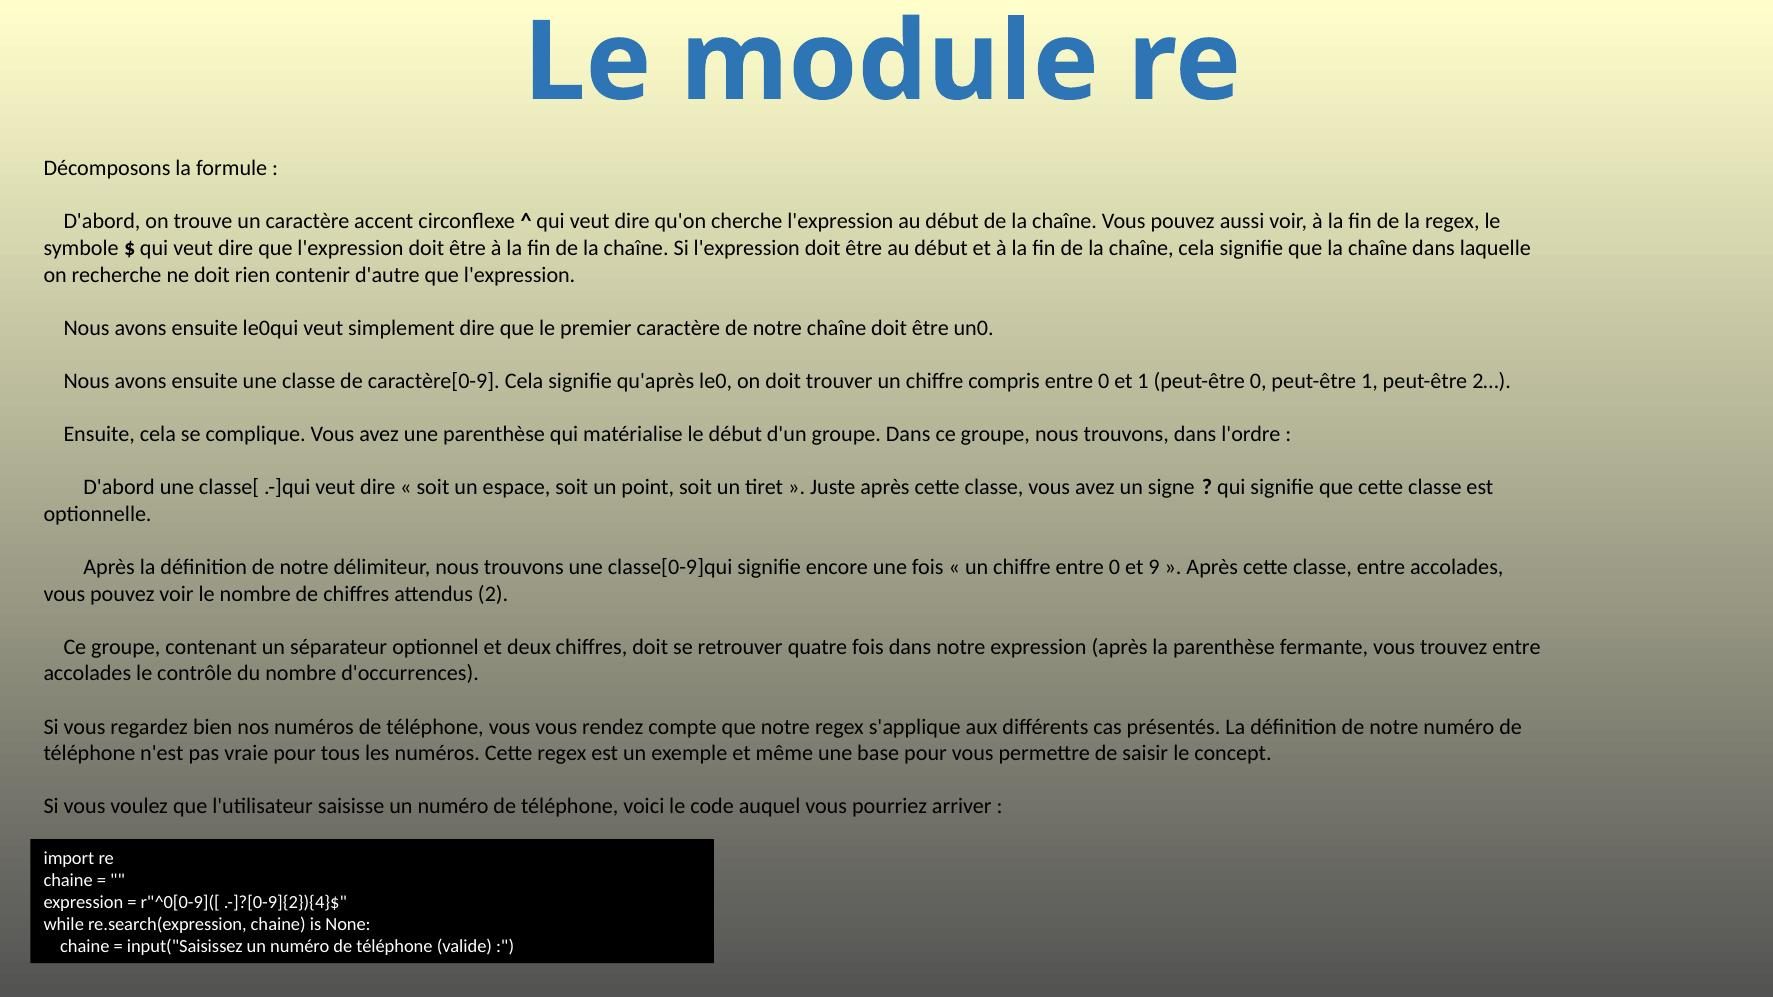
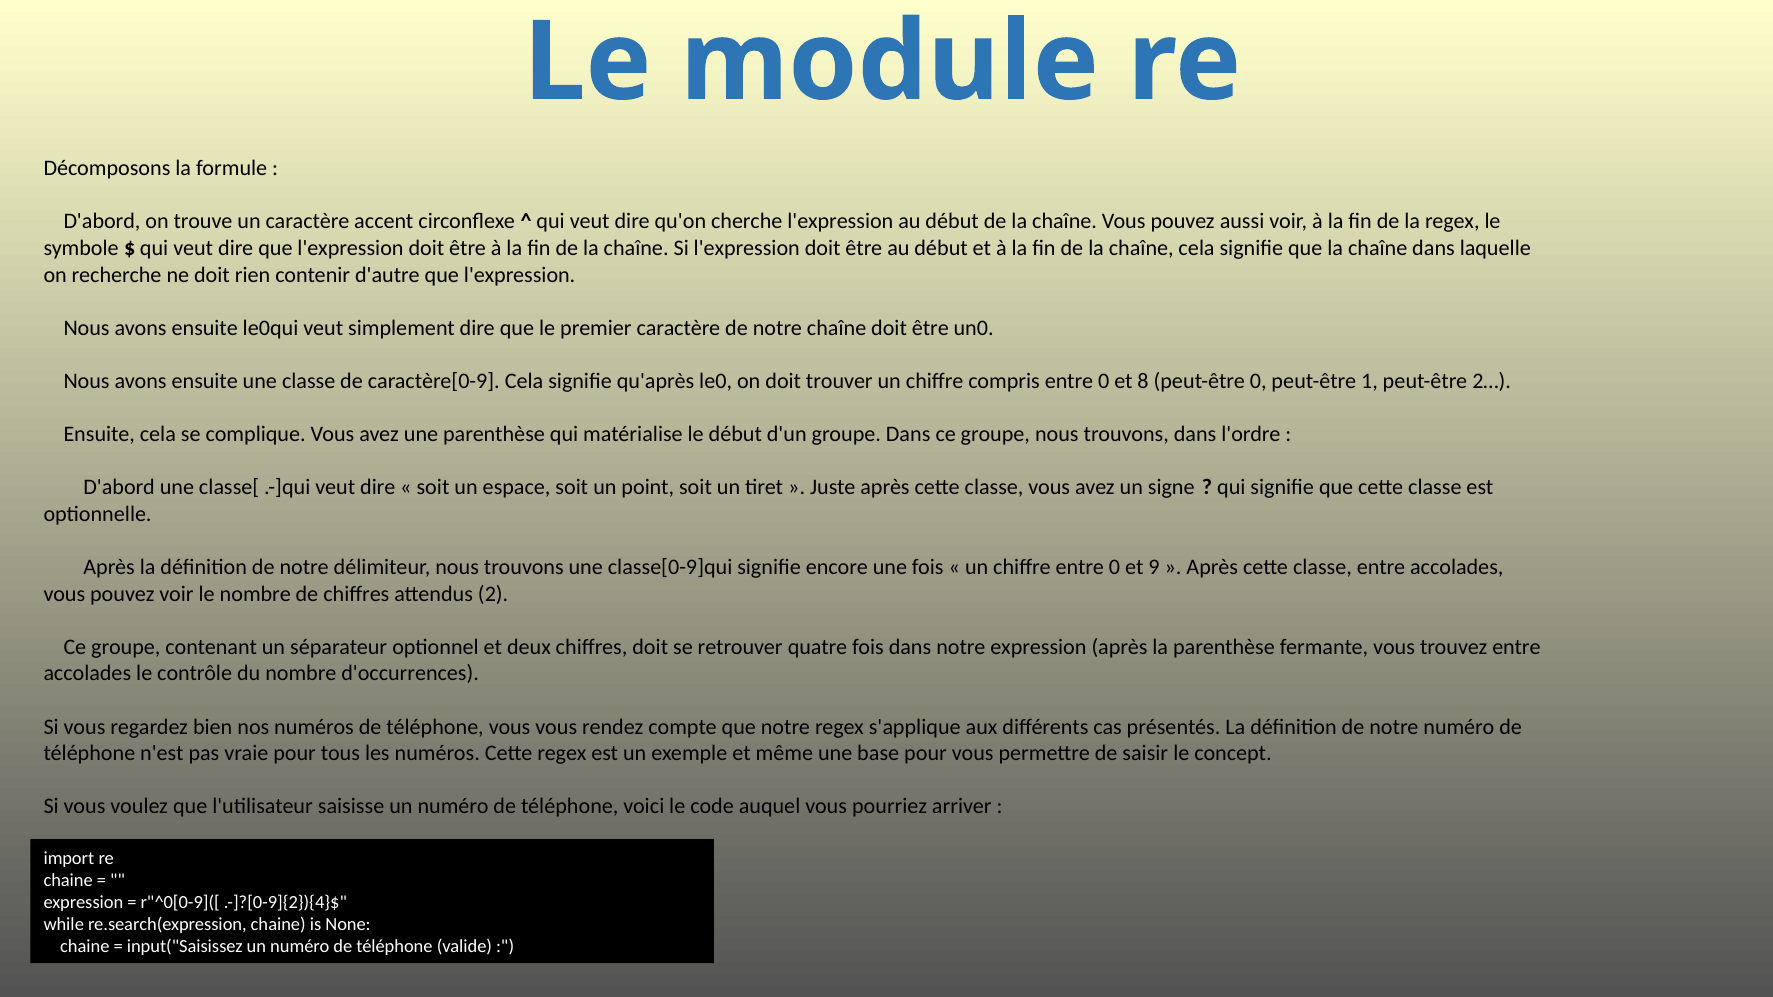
et 1: 1 -> 8
